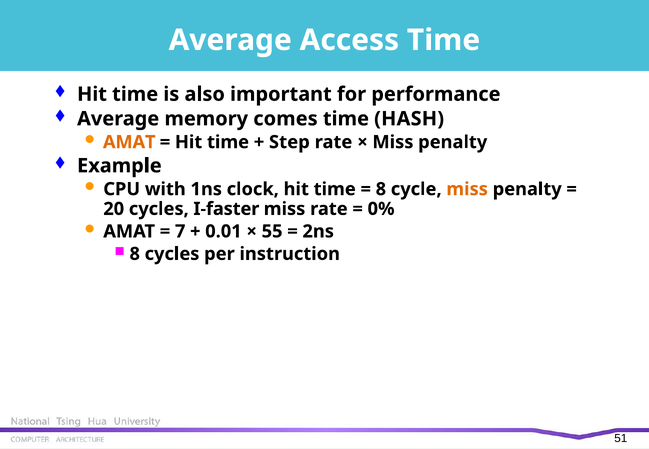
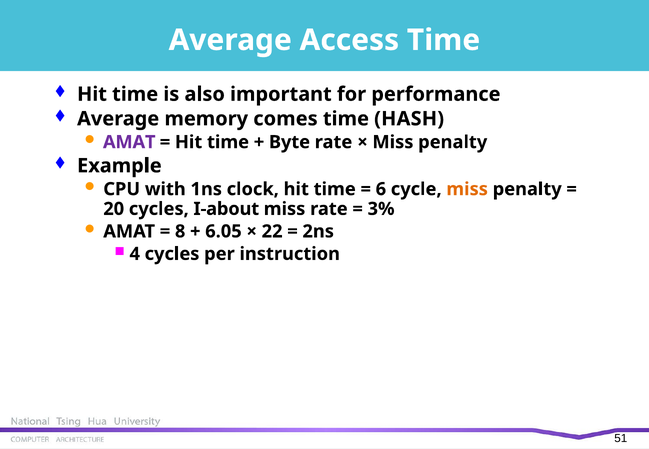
AMAT at (129, 142) colour: orange -> purple
Step: Step -> Byte
8 at (381, 189): 8 -> 6
I-faster: I-faster -> I-about
0%: 0% -> 3%
7: 7 -> 8
0.01: 0.01 -> 6.05
55: 55 -> 22
8 at (135, 254): 8 -> 4
